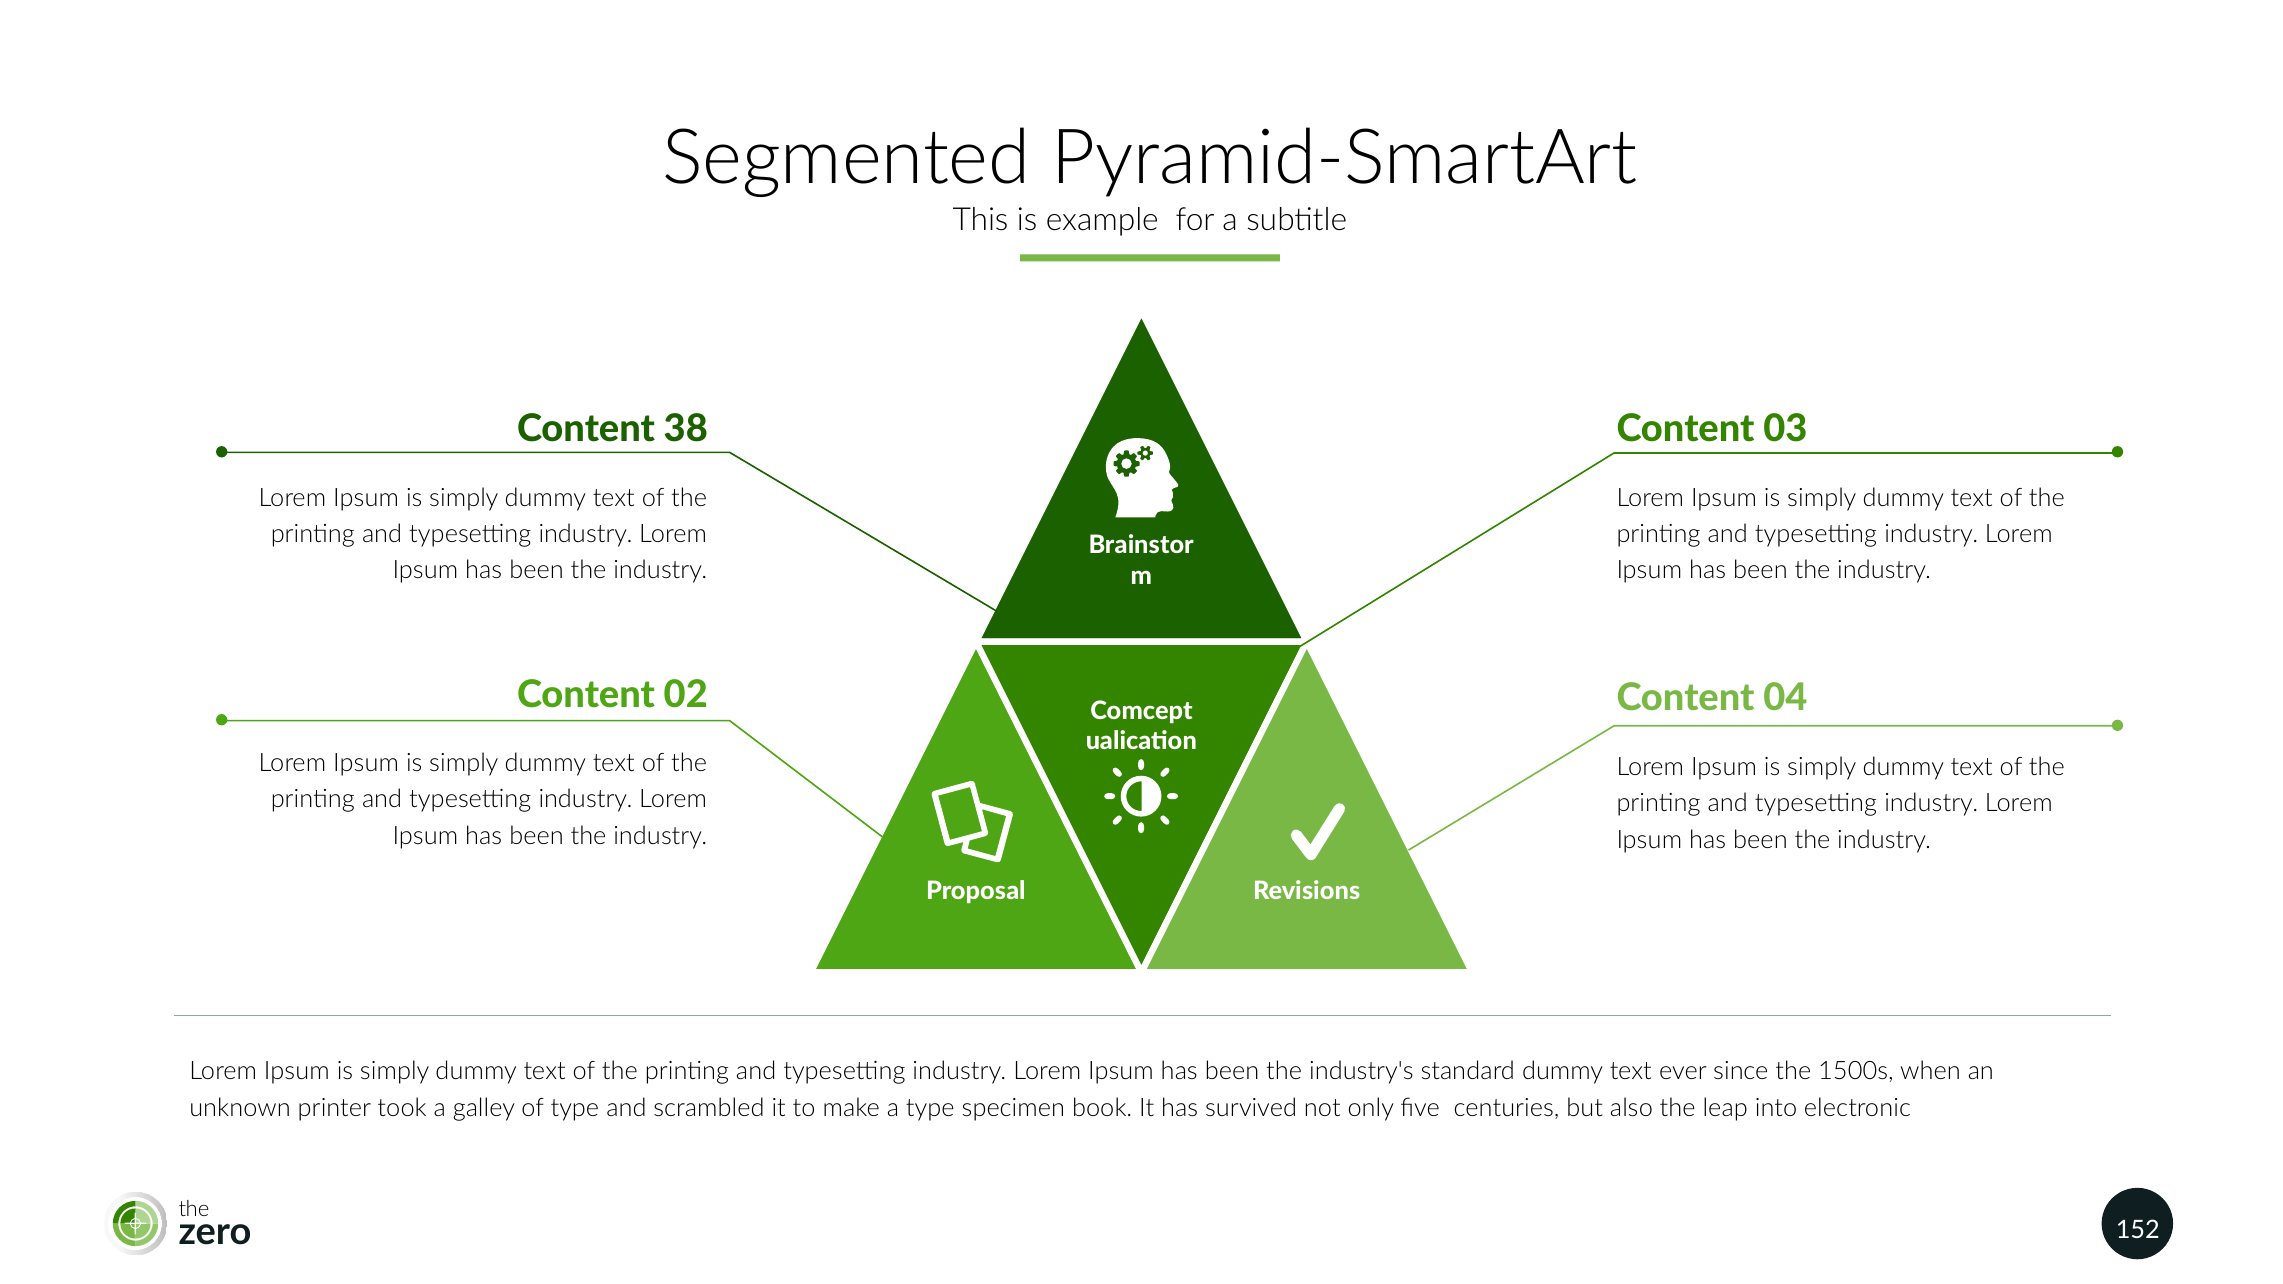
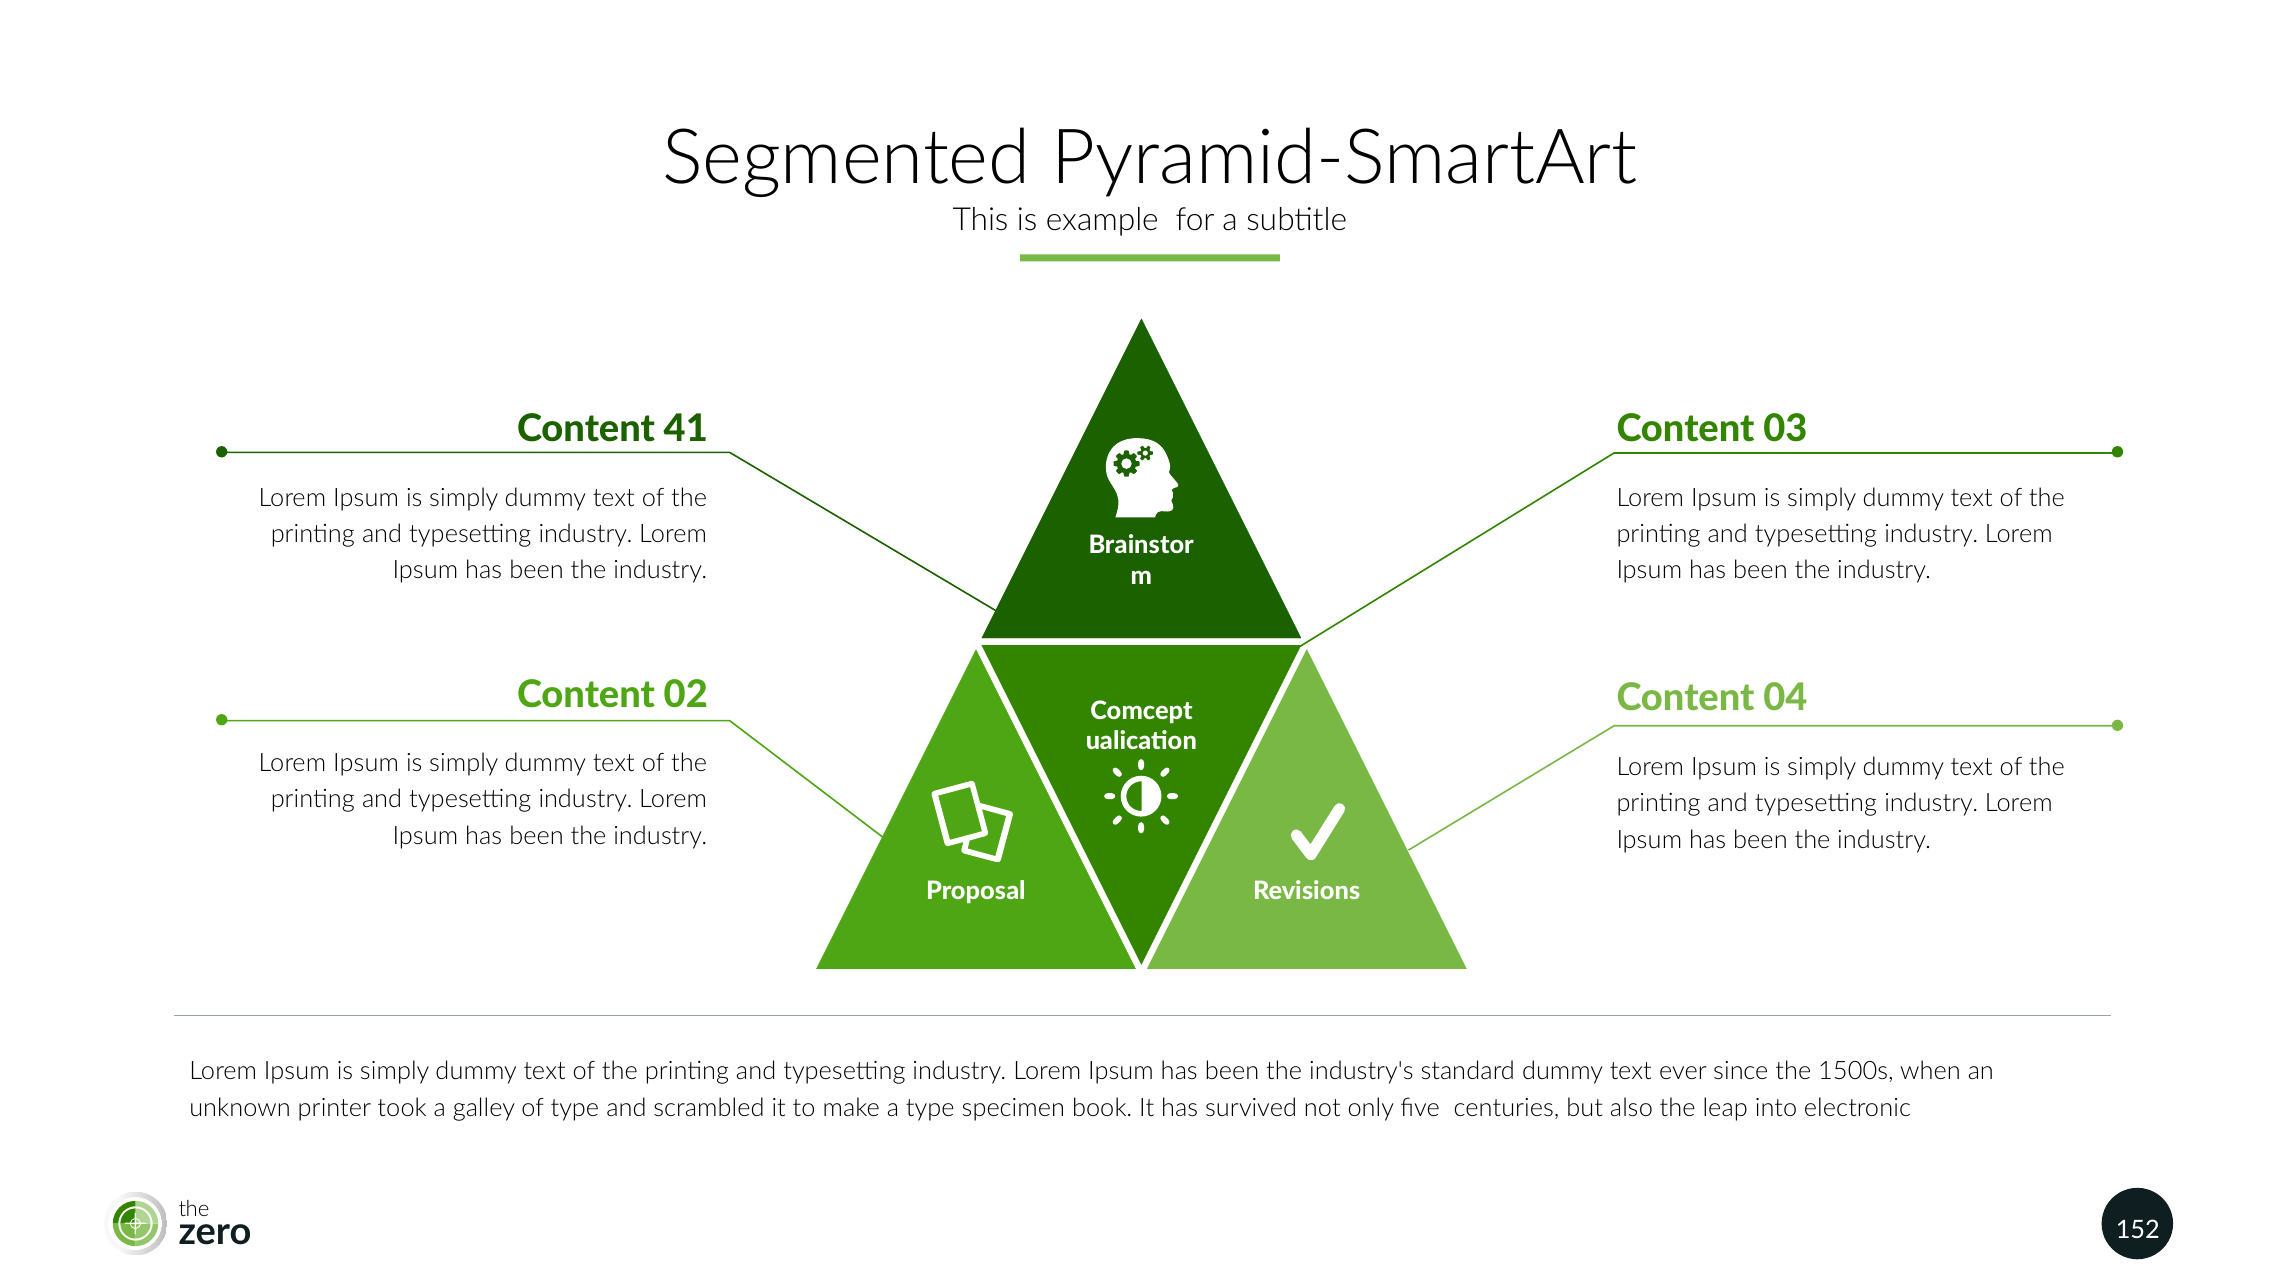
38: 38 -> 41
